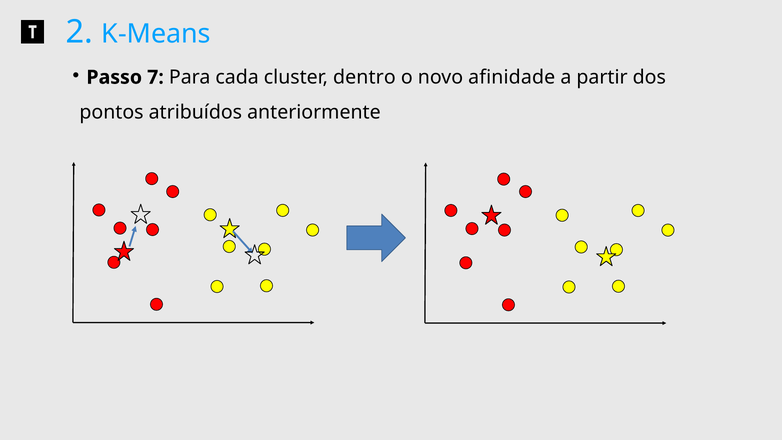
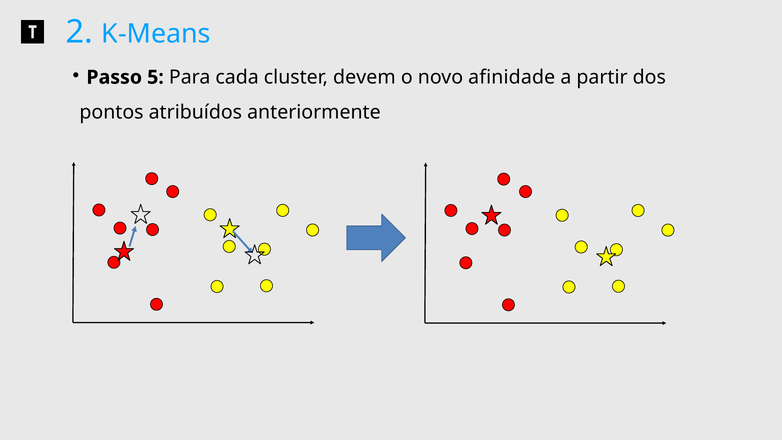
7: 7 -> 5
dentro: dentro -> devem
